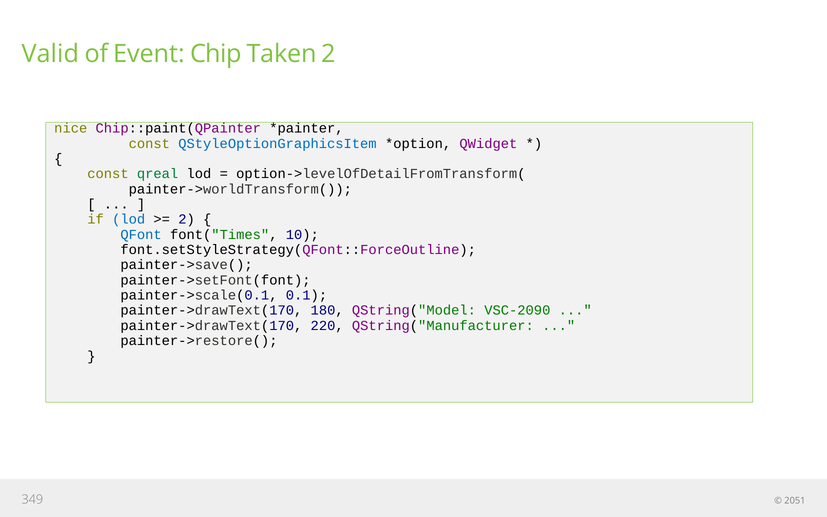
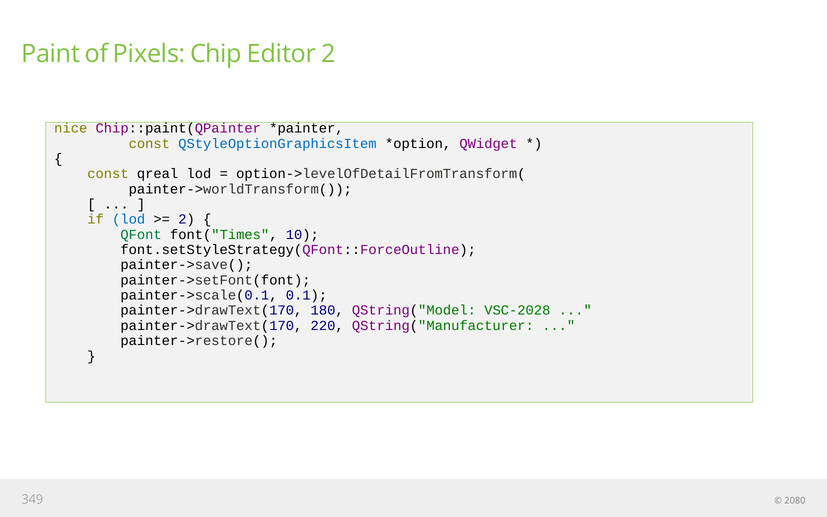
Valid: Valid -> Paint
Event: Event -> Pixels
Taken: Taken -> Editor
qreal colour: green -> black
QFont colour: blue -> green
VSC-2090: VSC-2090 -> VSC-2028
2051: 2051 -> 2080
